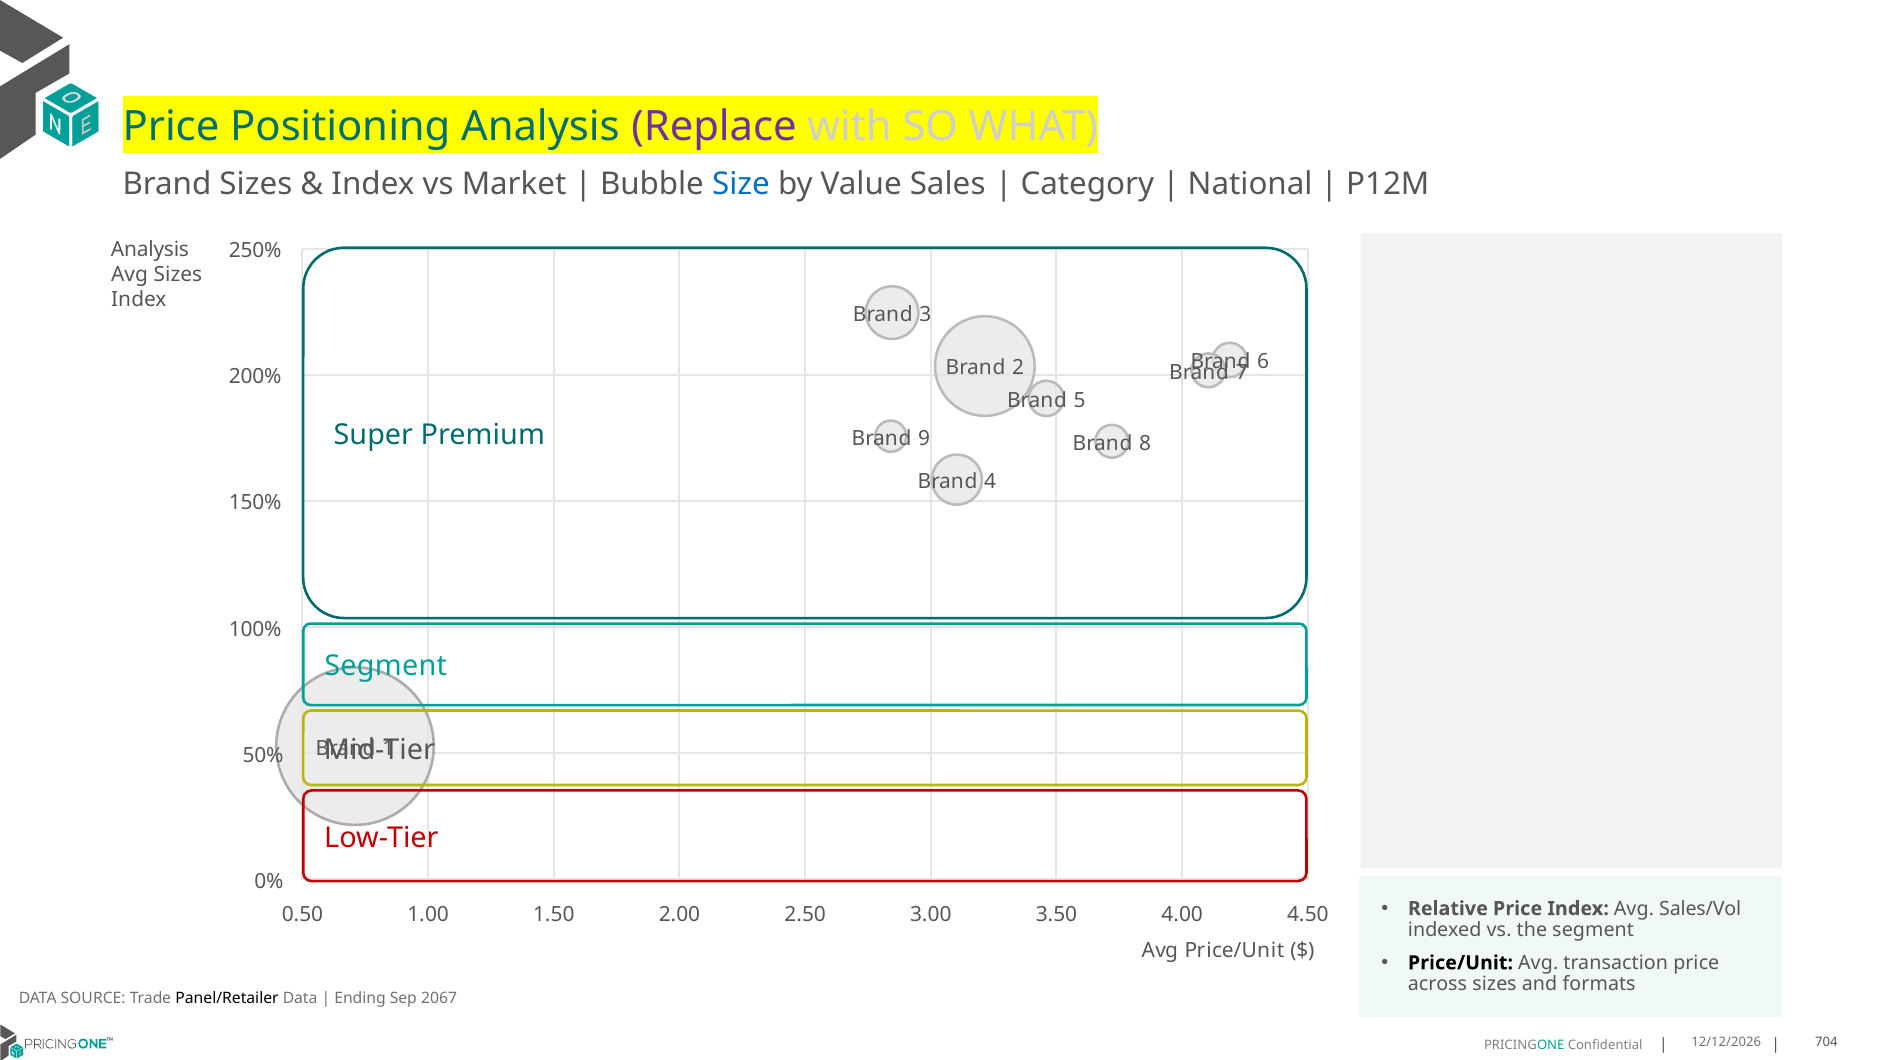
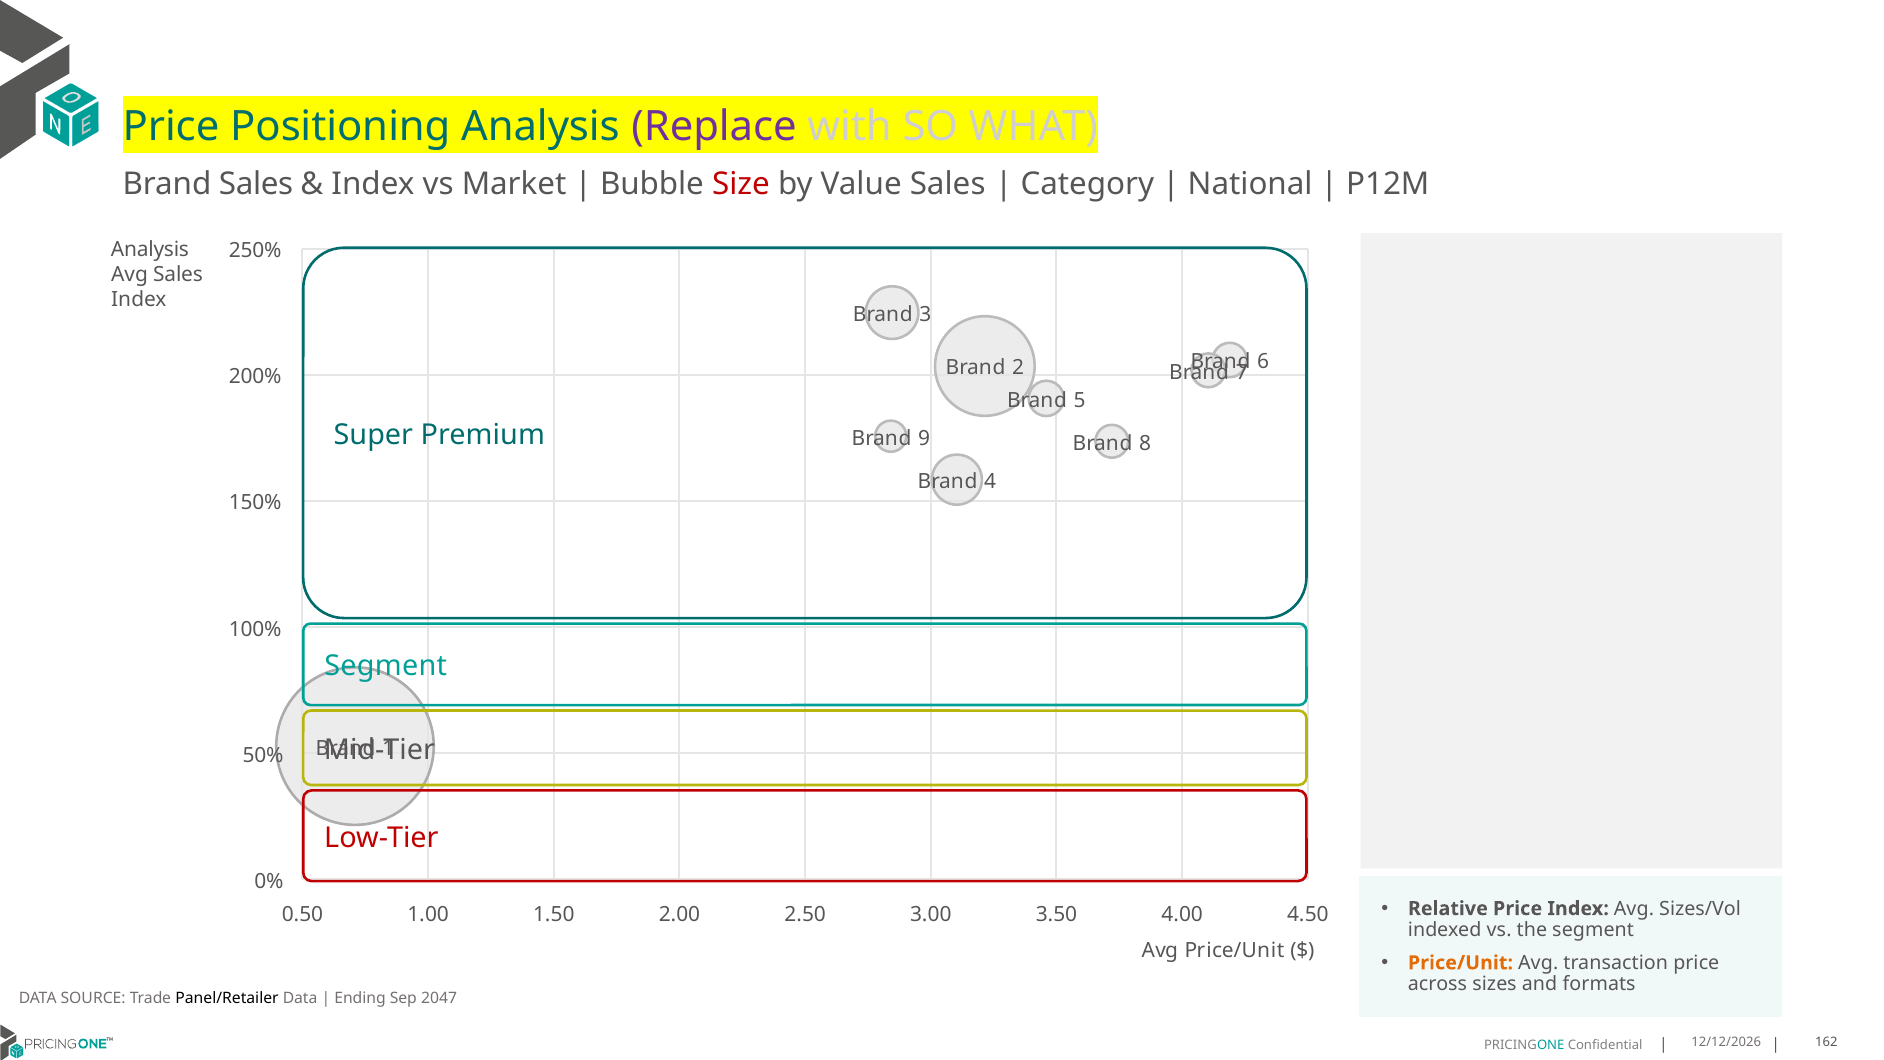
Brand Sizes: Sizes -> Sales
Size colour: blue -> red
Avg Sizes: Sizes -> Sales
Sales/Vol: Sales/Vol -> Sizes/Vol
Price/Unit at (1460, 963) colour: black -> orange
2067: 2067 -> 2047
704: 704 -> 162
